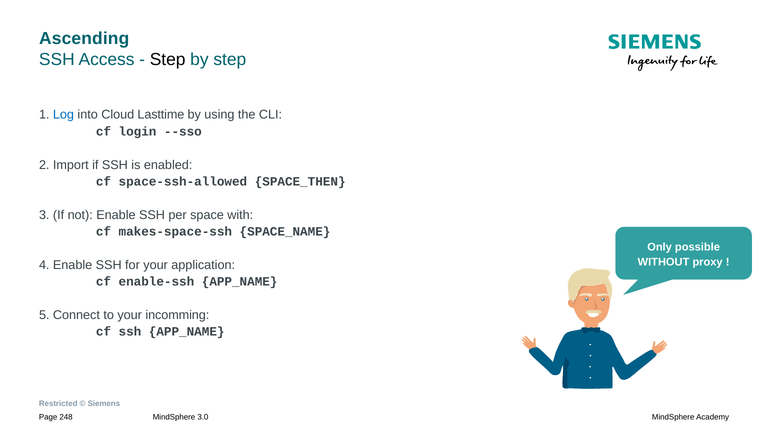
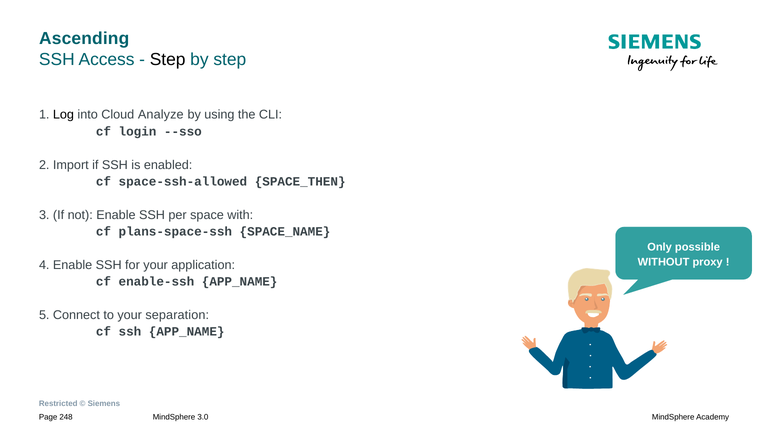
Log colour: blue -> black
Lasttime: Lasttime -> Analyze
makes-space-ssh: makes-space-ssh -> plans-space-ssh
incomming: incomming -> separation
